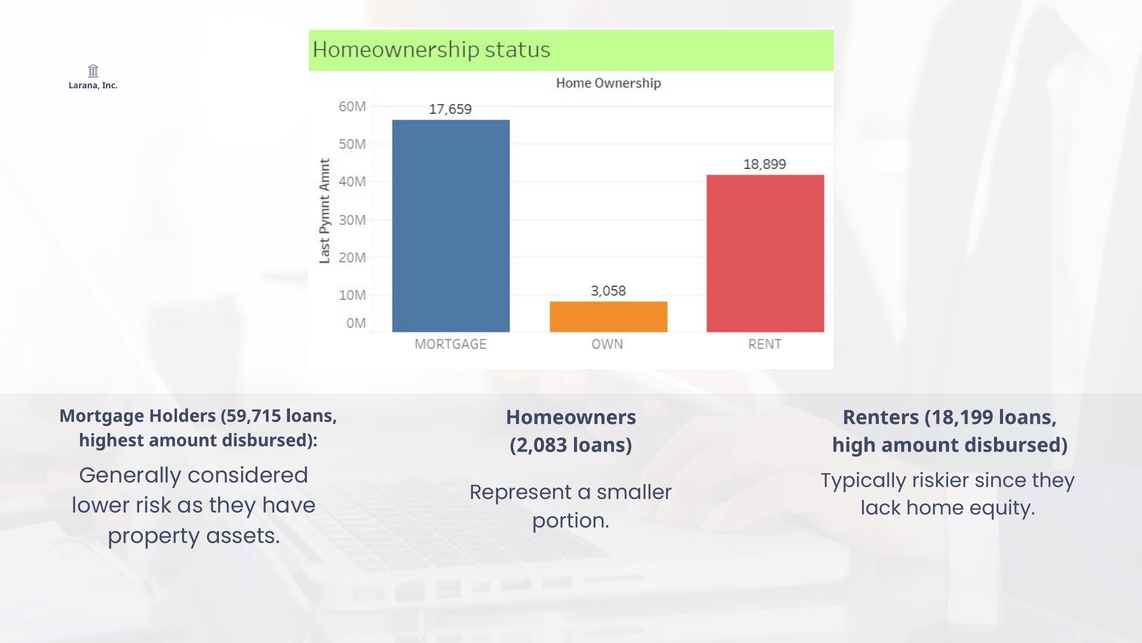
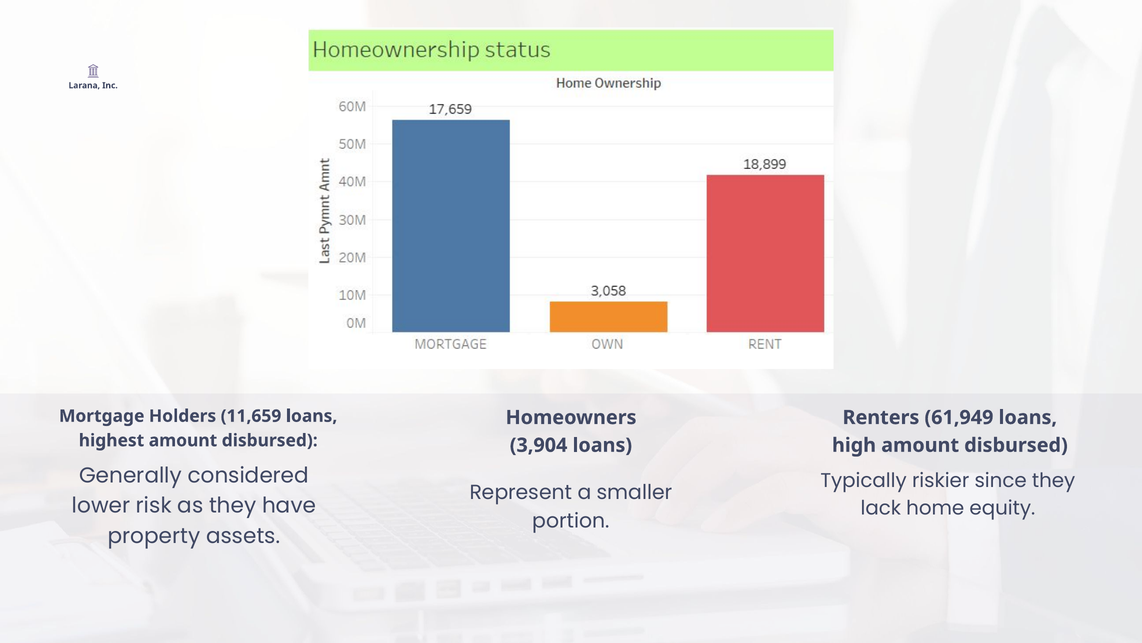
59,715: 59,715 -> 11,659
18,199: 18,199 -> 61,949
2,083: 2,083 -> 3,904
